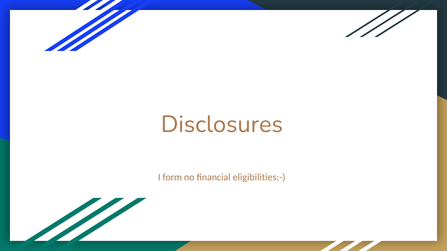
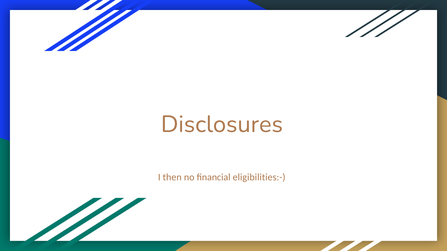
form: form -> then
